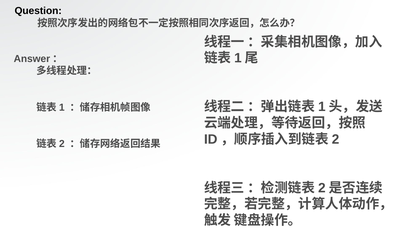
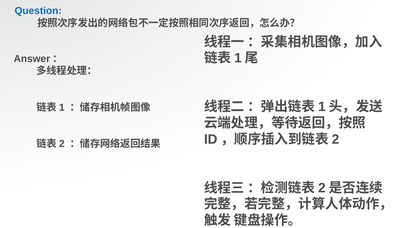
Question colour: black -> blue
